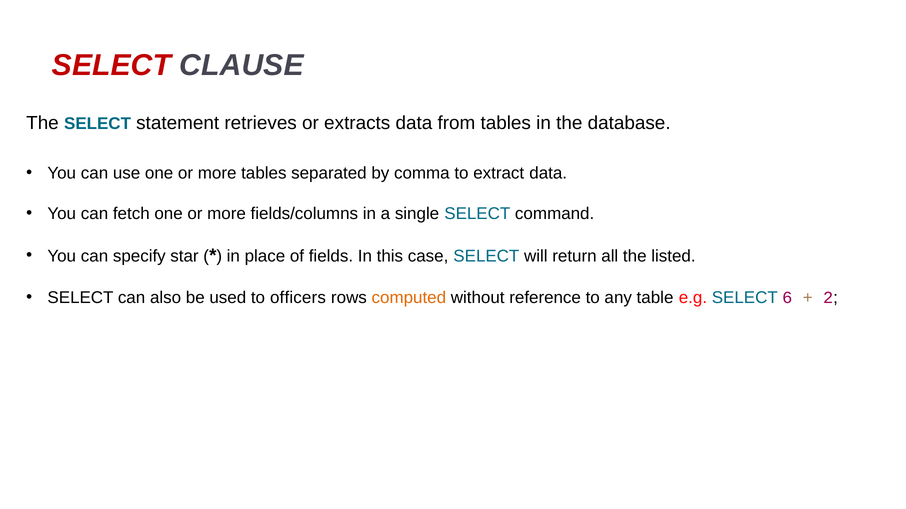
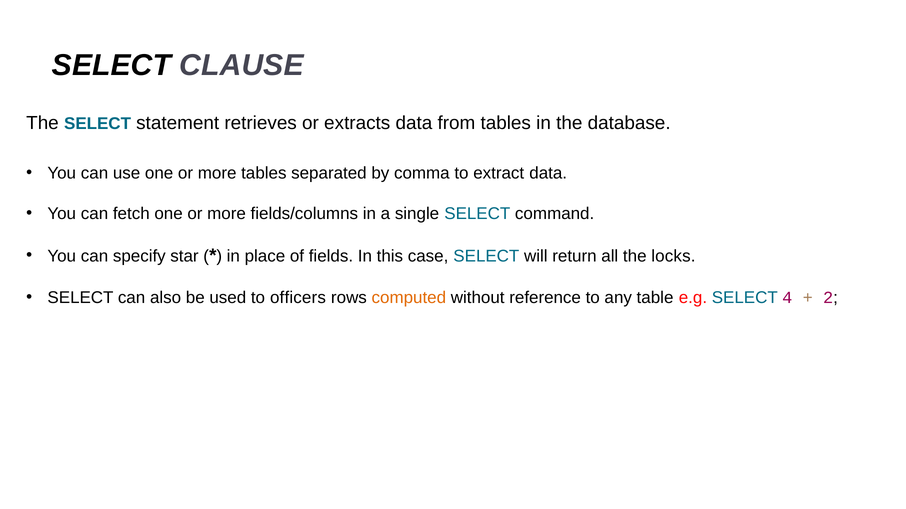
SELECT at (112, 66) colour: red -> black
listed: listed -> locks
6: 6 -> 4
